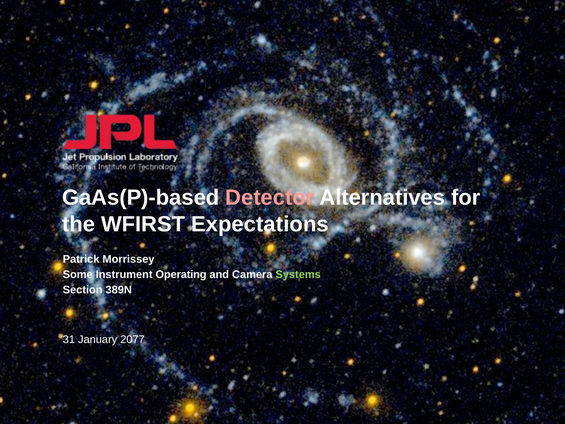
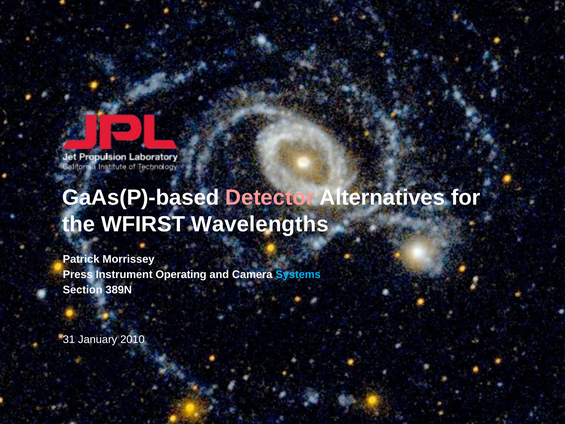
Expectations: Expectations -> Wavelengths
Some: Some -> Press
Systems colour: light green -> light blue
2077: 2077 -> 2010
